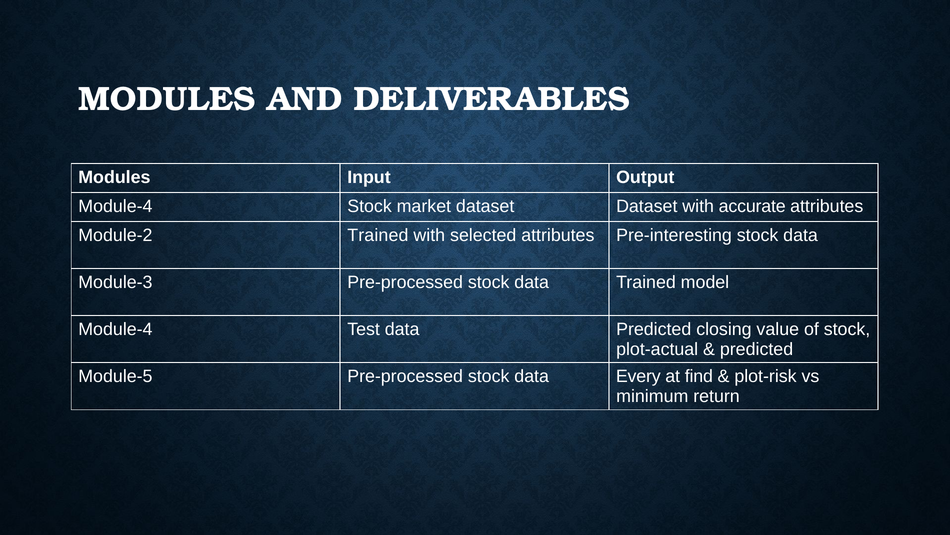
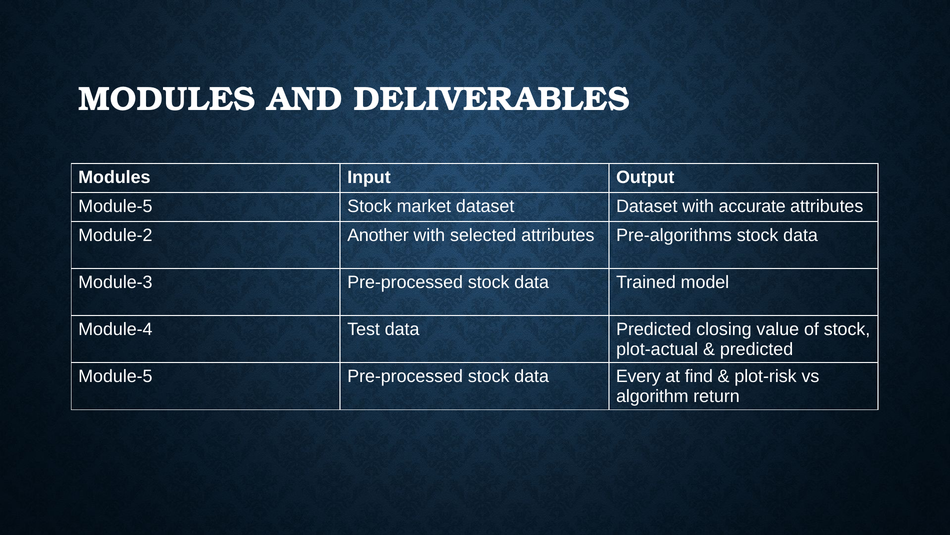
Module-4 at (115, 206): Module-4 -> Module-5
Module-2 Trained: Trained -> Another
Pre-interesting: Pre-interesting -> Pre-algorithms
minimum: minimum -> algorithm
